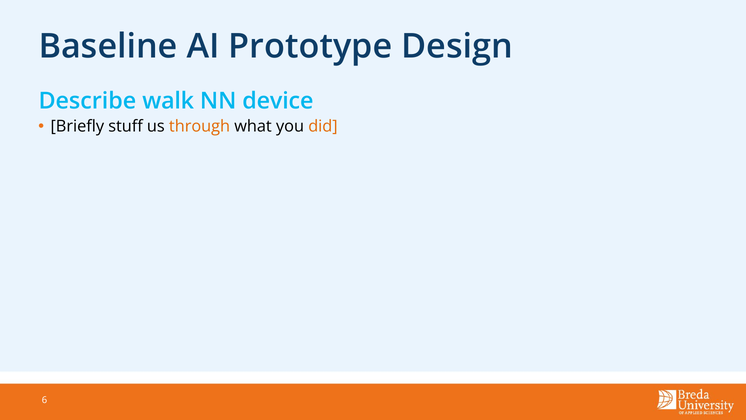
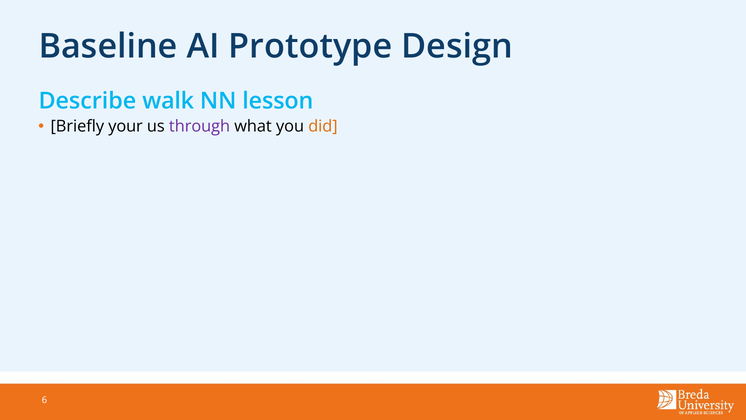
device: device -> lesson
stuff: stuff -> your
through colour: orange -> purple
